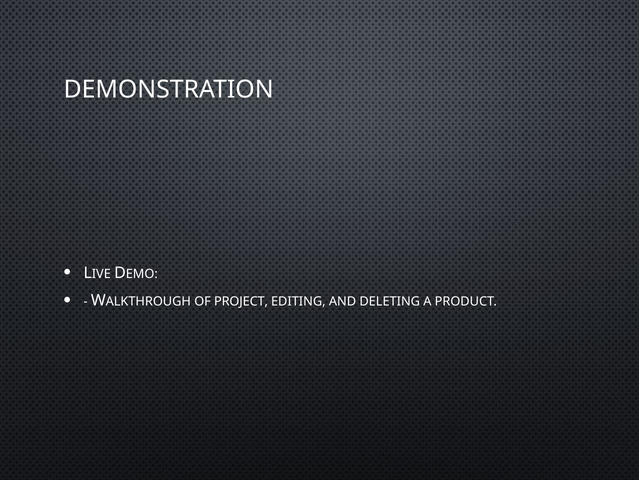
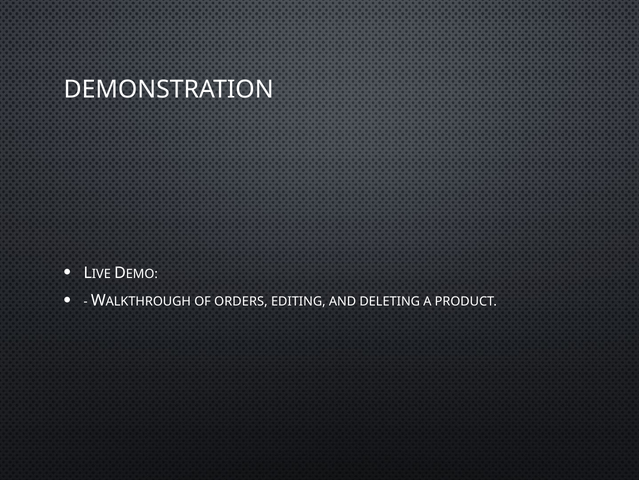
PROJECT: PROJECT -> ORDERS
